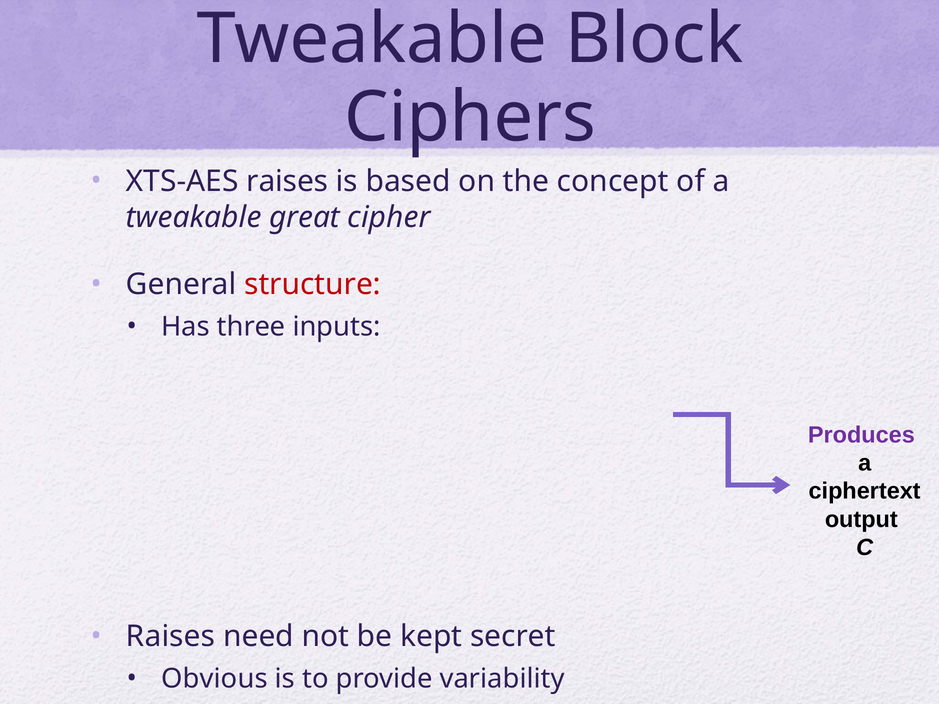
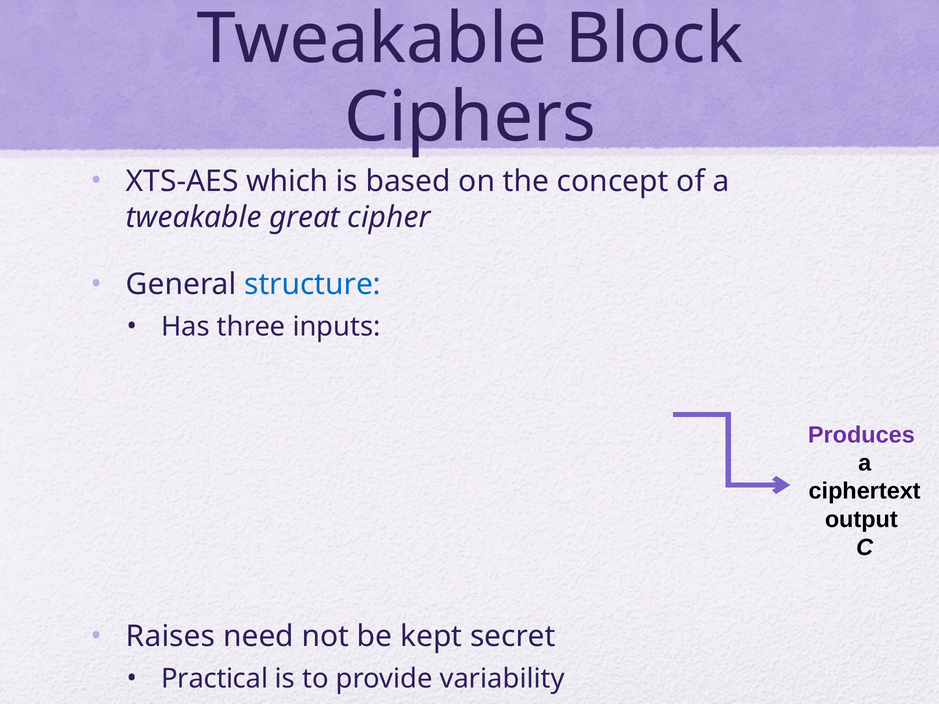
XTS-AES raises: raises -> which
structure colour: red -> blue
Obvious: Obvious -> Practical
